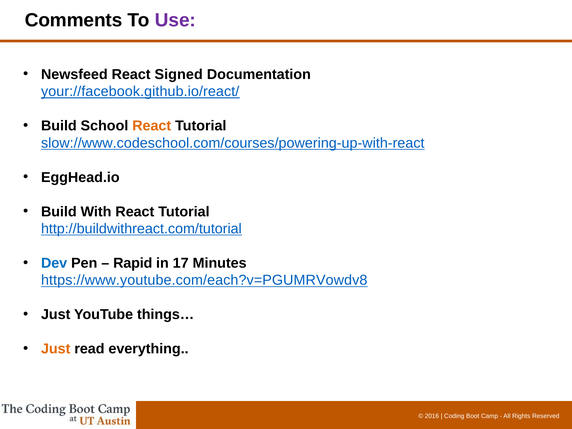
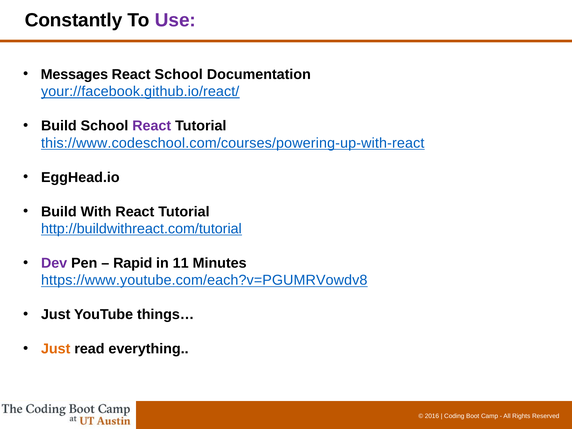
Comments: Comments -> Constantly
Newsfeed: Newsfeed -> Messages
React Signed: Signed -> School
React at (152, 126) colour: orange -> purple
slow://www.codeschool.com/courses/powering-up-with-react: slow://www.codeschool.com/courses/powering-up-with-react -> this://www.codeschool.com/courses/powering-up-with-react
Dev colour: blue -> purple
17: 17 -> 11
